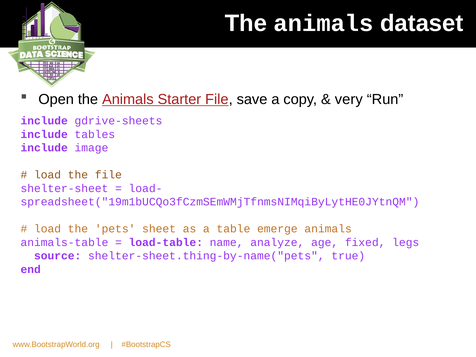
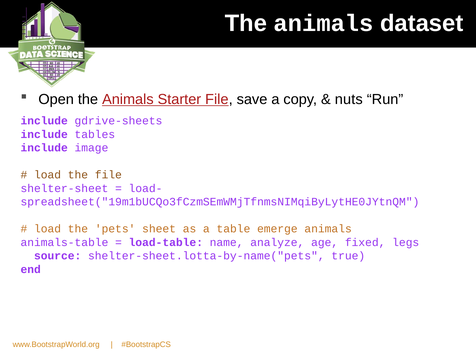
very: very -> nuts
shelter-sheet.thing-by-name("pets: shelter-sheet.thing-by-name("pets -> shelter-sheet.lotta-by-name("pets
